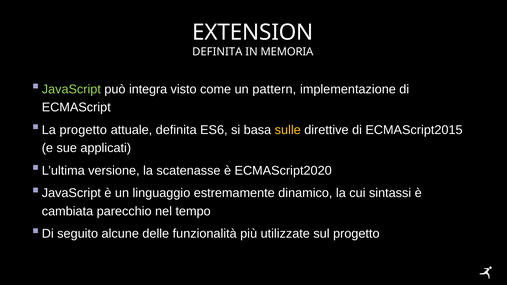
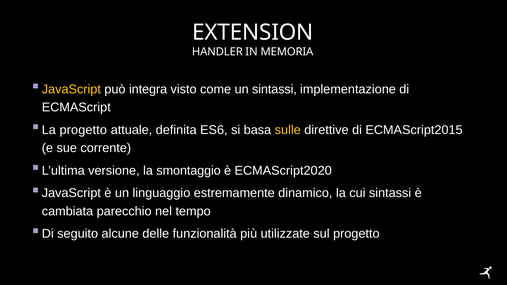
DEFINITA at (217, 52): DEFINITA -> HANDLER
JavaScript at (71, 89) colour: light green -> yellow
un pattern: pattern -> sintassi
applicati: applicati -> corrente
scatenasse: scatenasse -> smontaggio
